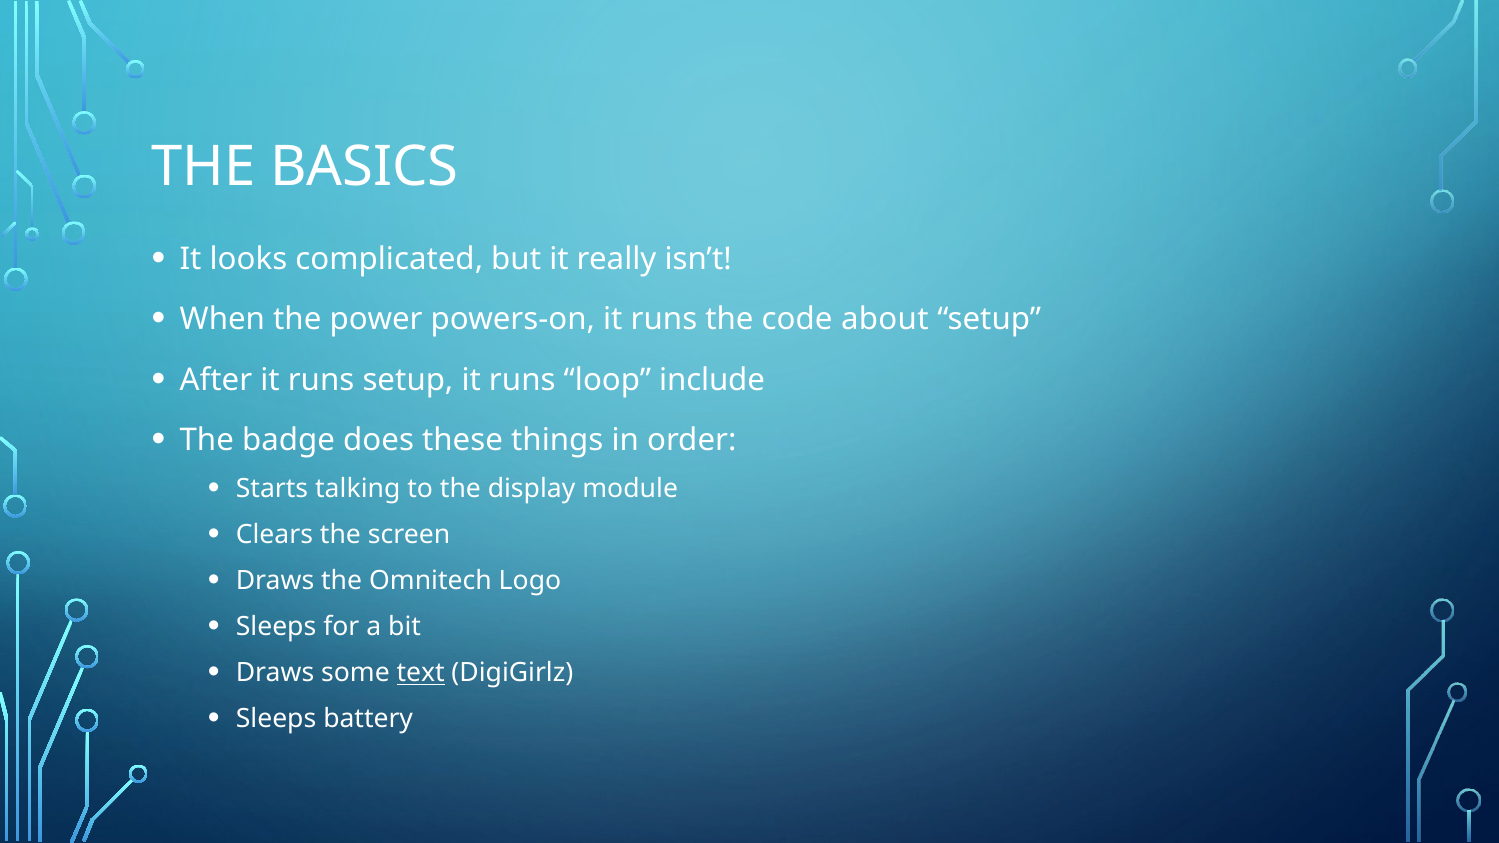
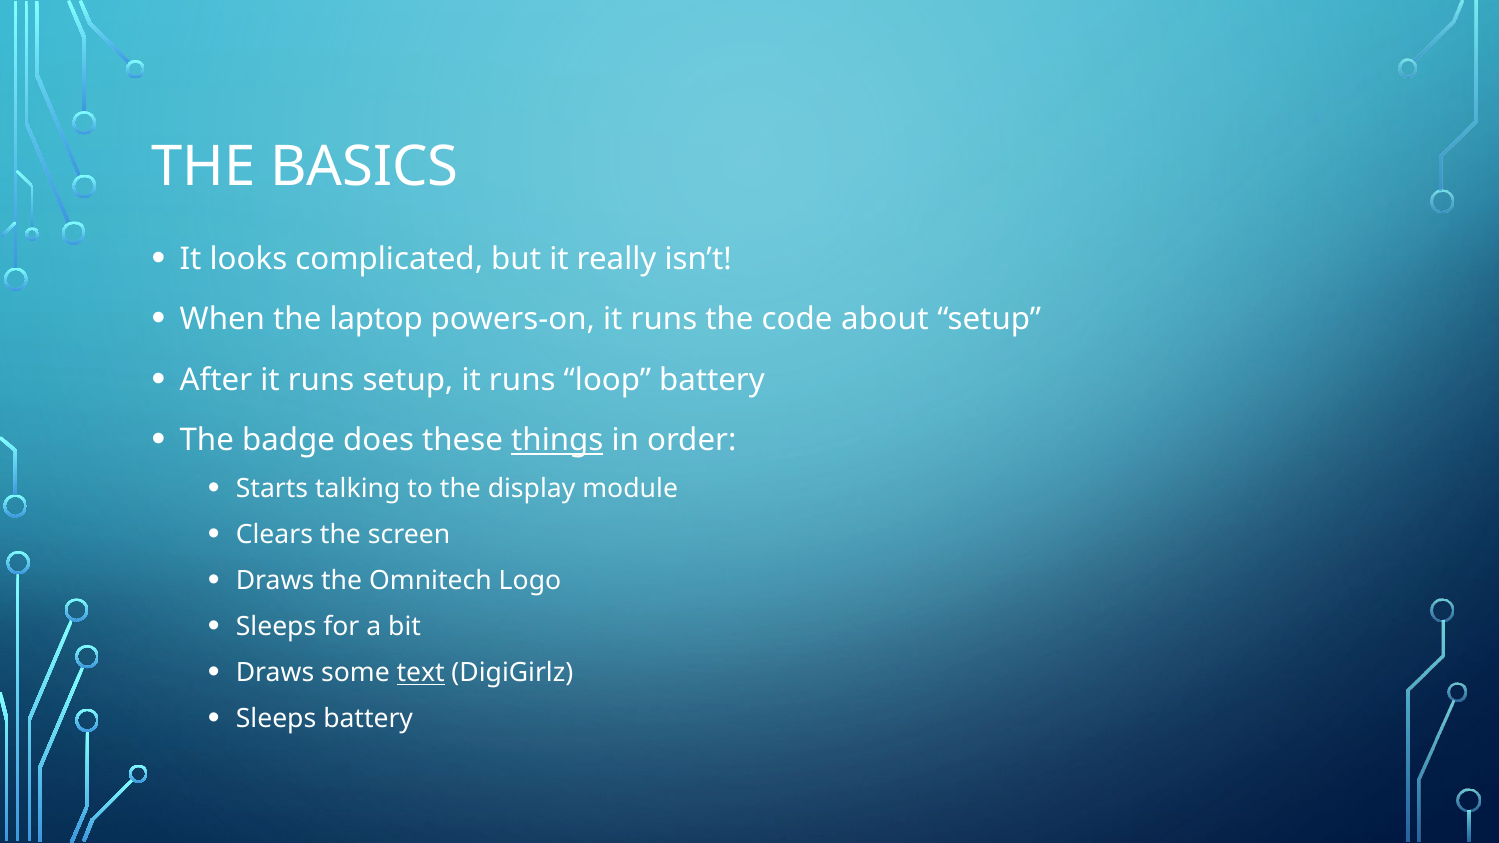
power: power -> laptop
loop include: include -> battery
things underline: none -> present
